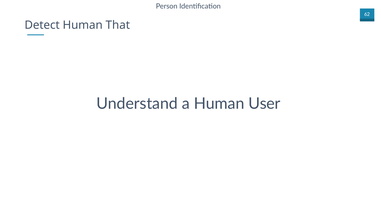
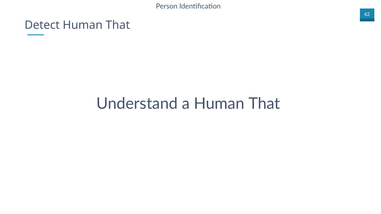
a Human User: User -> That
